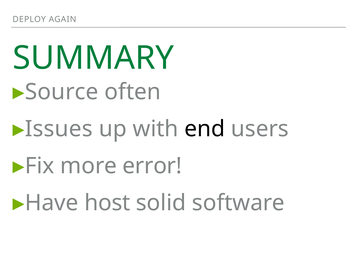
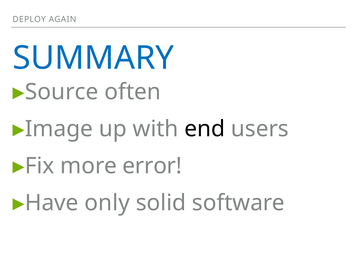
SUMMARY colour: green -> blue
Issues: Issues -> Image
host: host -> only
